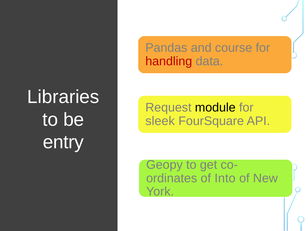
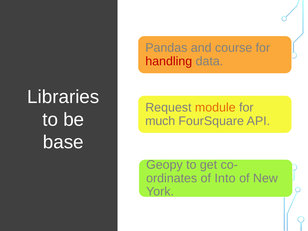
module colour: black -> orange
sleek: sleek -> much
entry: entry -> base
